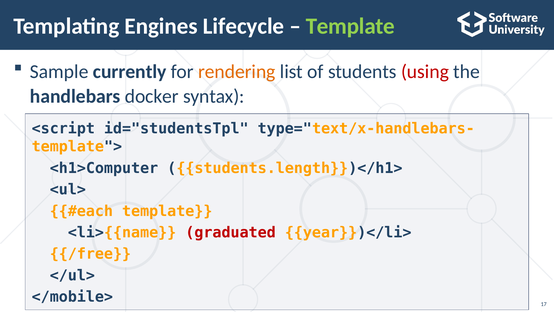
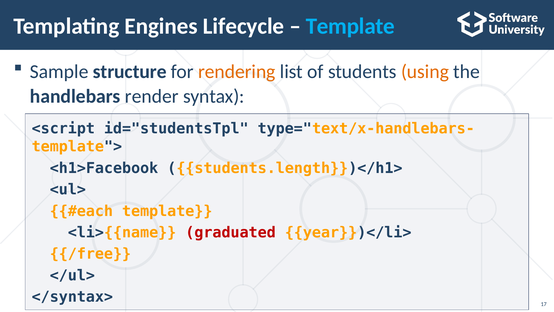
Template at (350, 26) colour: light green -> light blue
currently: currently -> structure
using colour: red -> orange
docker: docker -> render
<h1>Computer: <h1>Computer -> <h1>Facebook
</mobile>: </mobile> -> </syntax>
